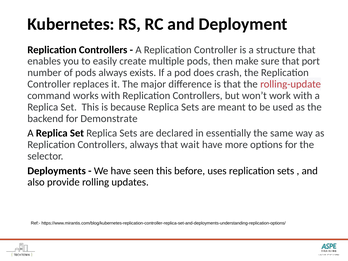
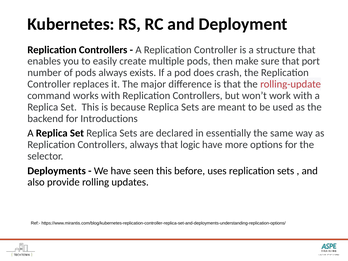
Demonstrate: Demonstrate -> Introductions
wait: wait -> logic
